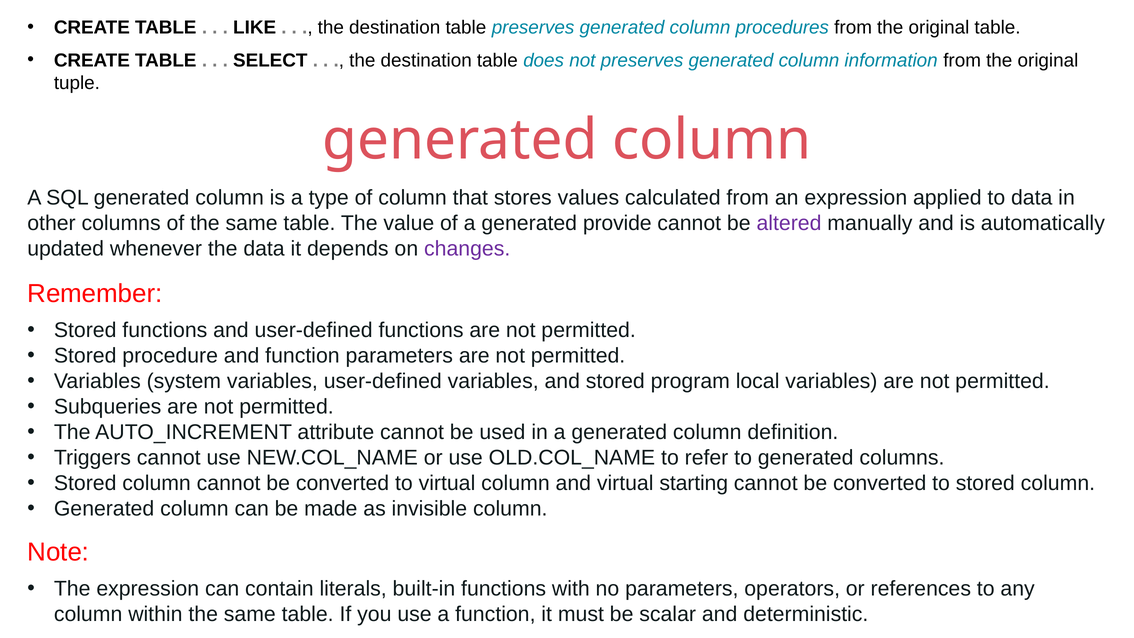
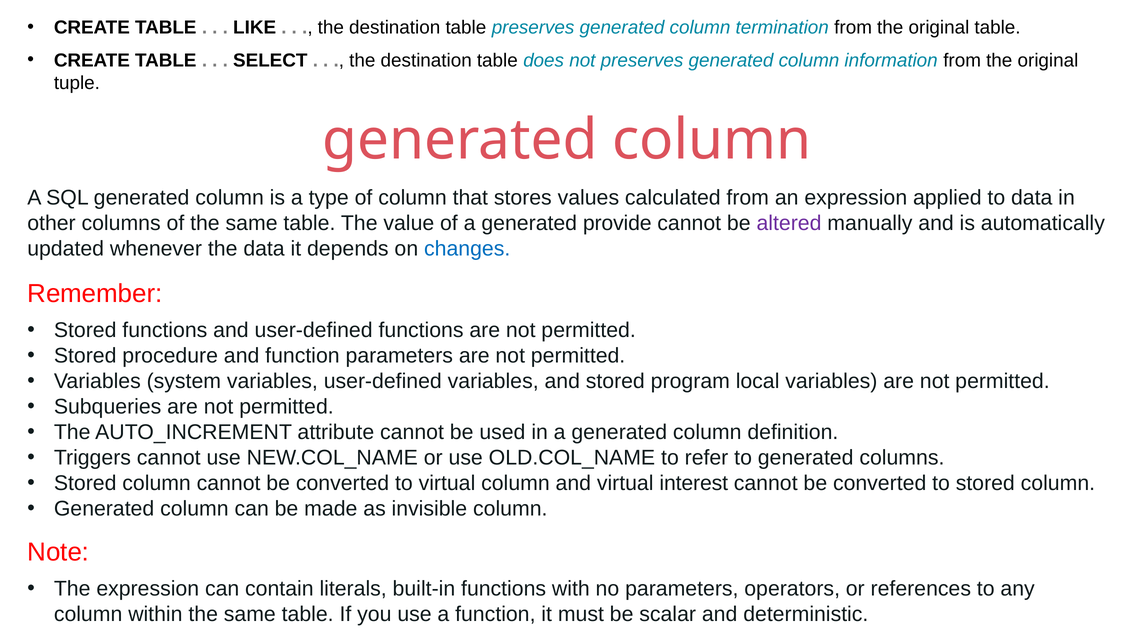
procedures: procedures -> termination
changes colour: purple -> blue
starting: starting -> interest
